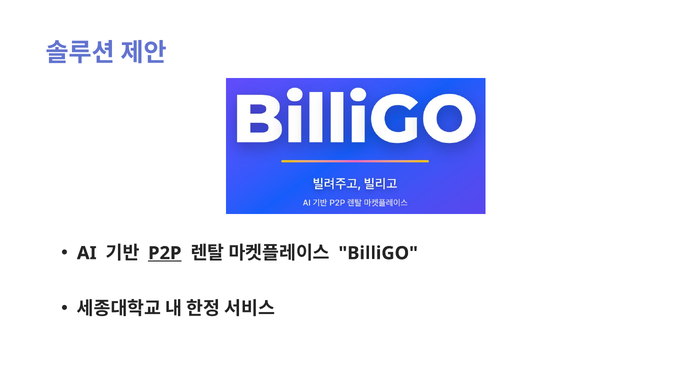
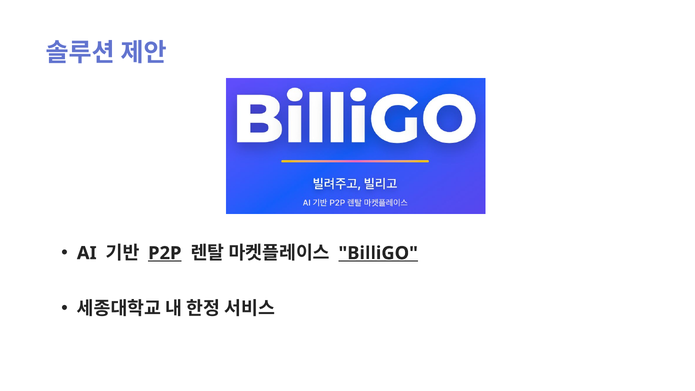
BilliGO underline: none -> present
